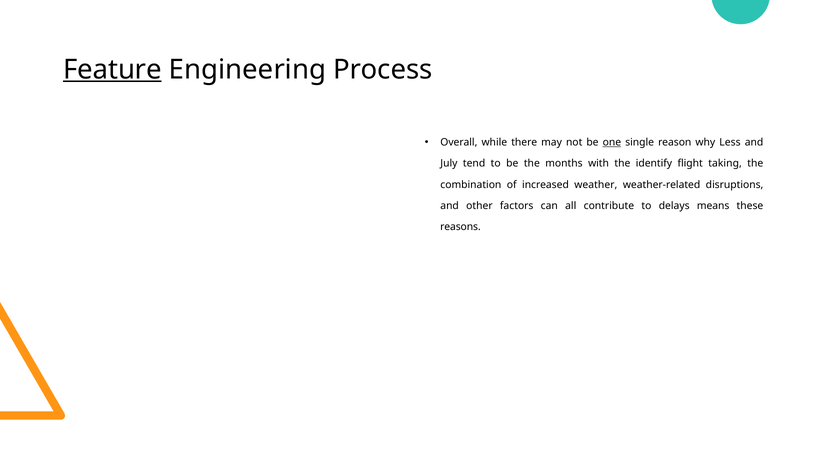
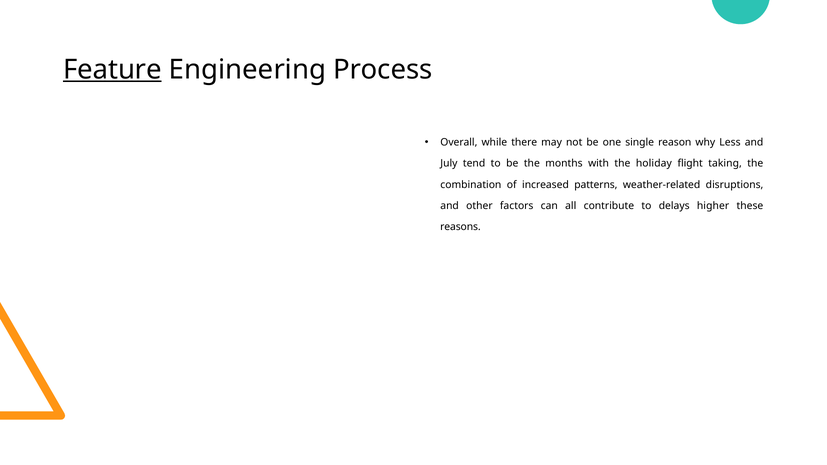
one underline: present -> none
identify: identify -> holiday
weather: weather -> patterns
means: means -> higher
